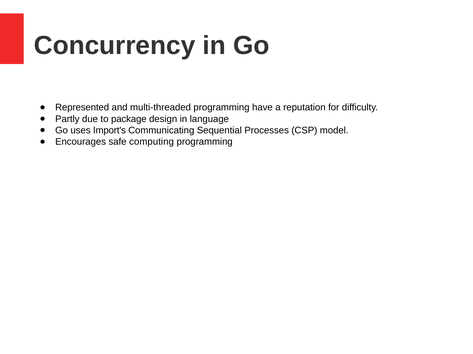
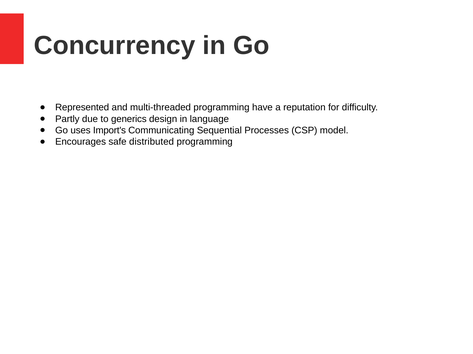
package: package -> generics
computing: computing -> distributed
